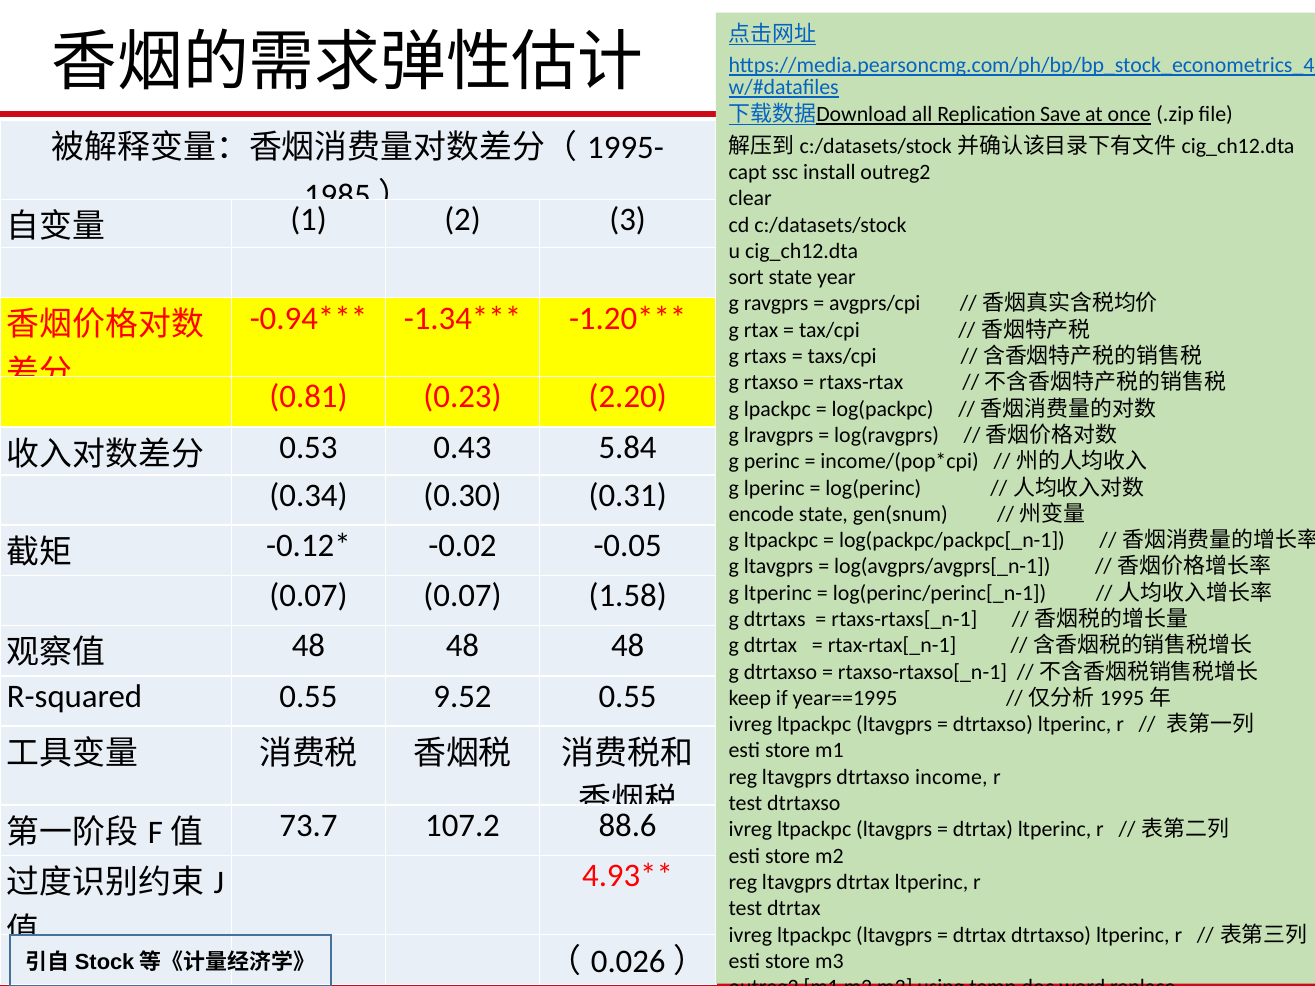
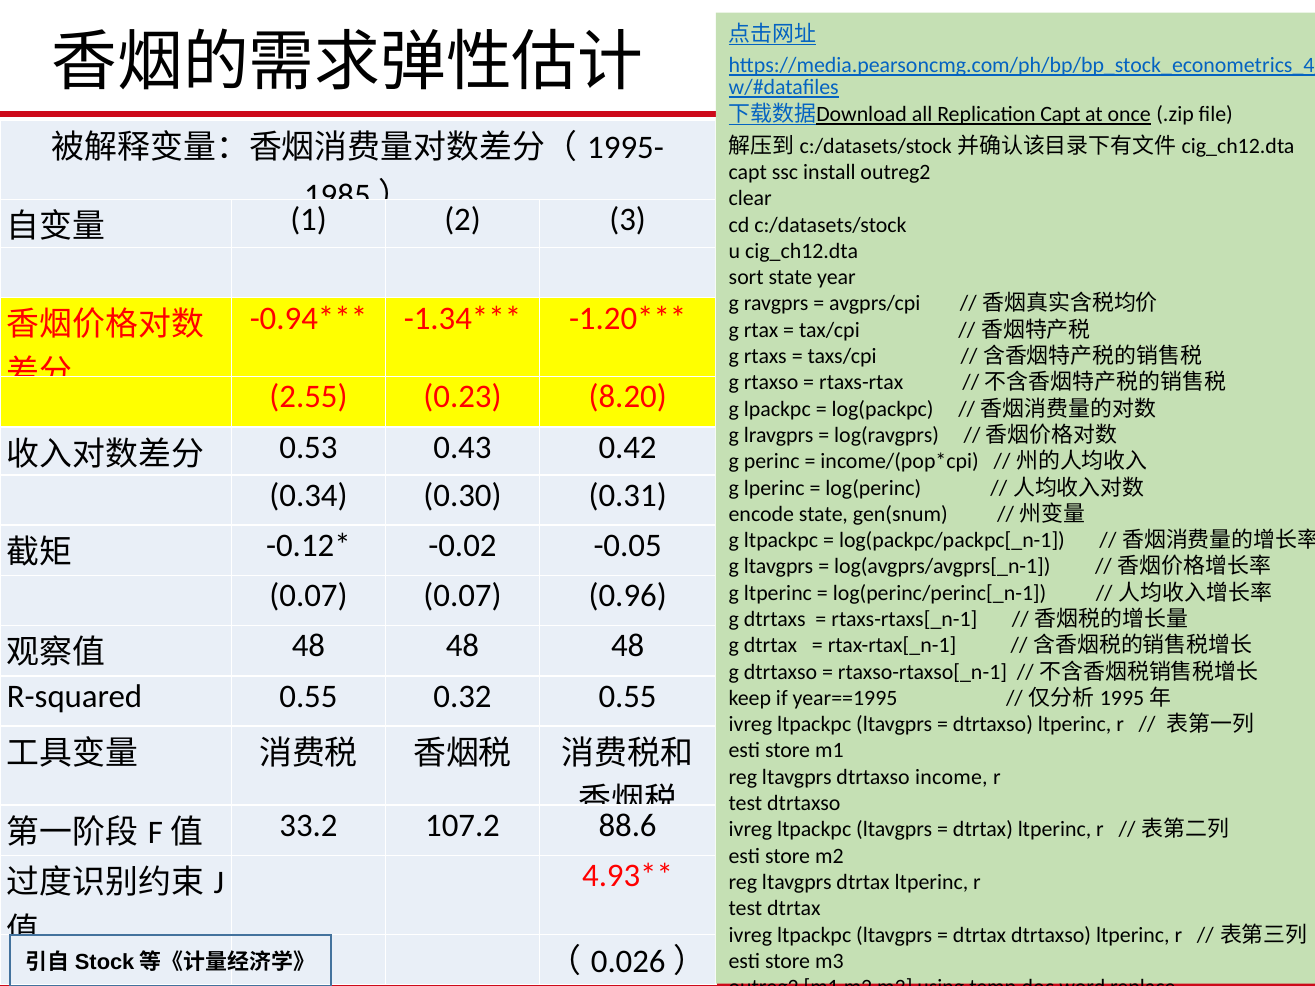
Replication Save: Save -> Capt
0.81: 0.81 -> 2.55
2.20: 2.20 -> 8.20
5.84: 5.84 -> 0.42
1.58: 1.58 -> 0.96
9.52: 9.52 -> 0.32
73.7: 73.7 -> 33.2
